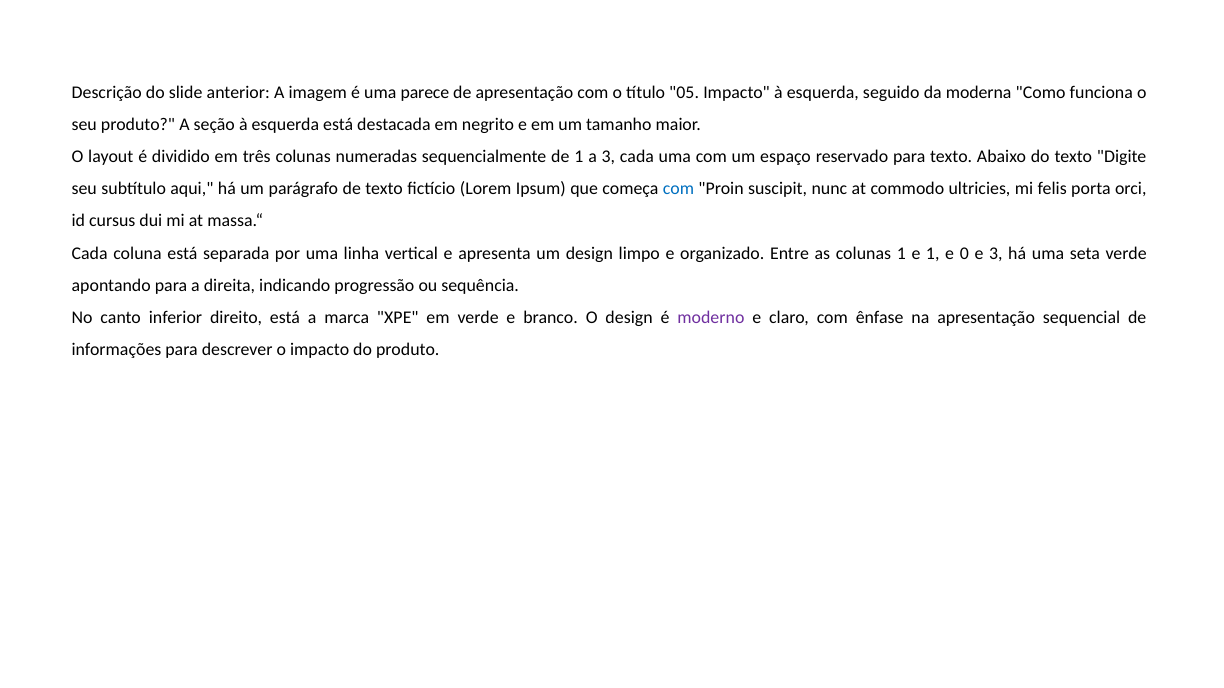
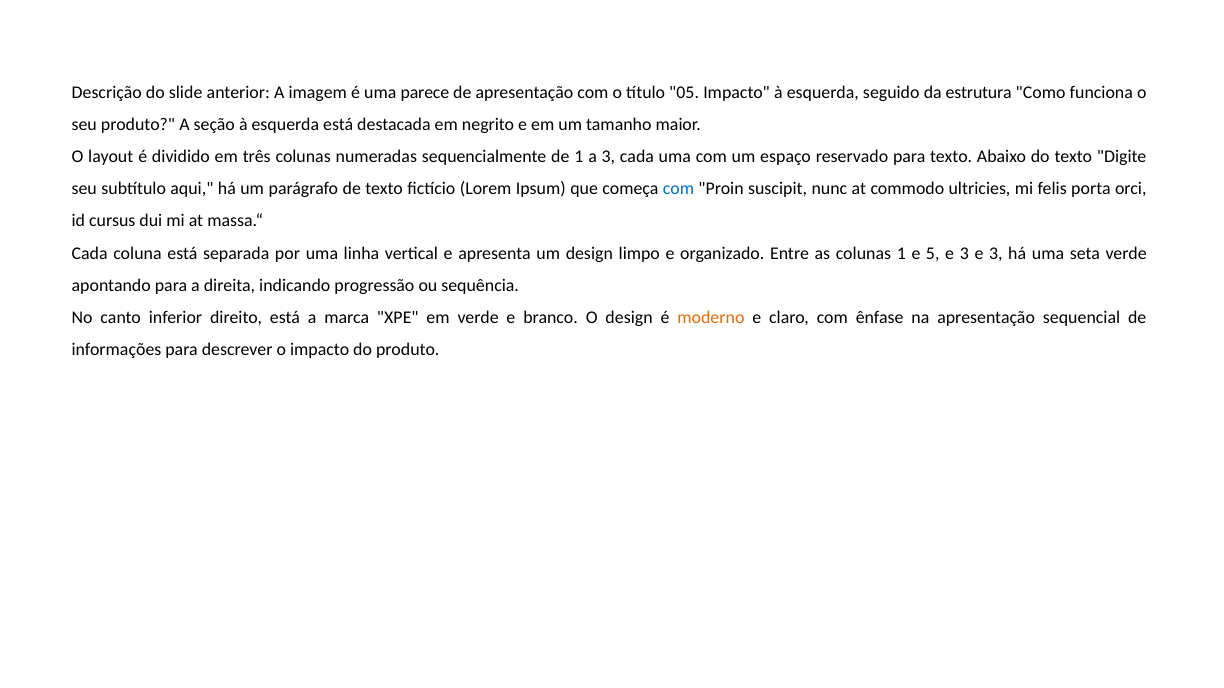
moderna: moderna -> estrutura
e 1: 1 -> 5
0 at (964, 253): 0 -> 3
moderno colour: purple -> orange
